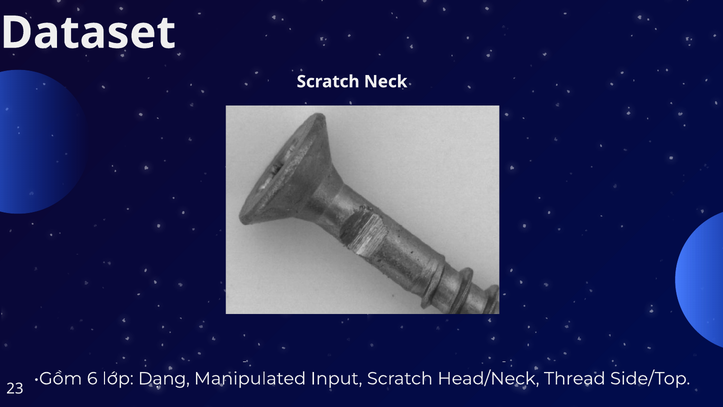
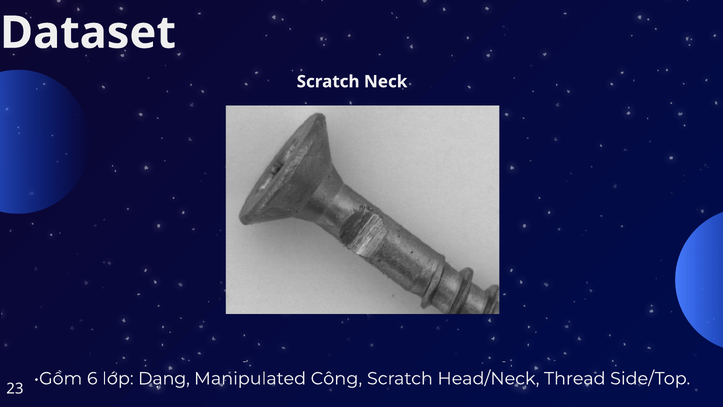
Input: Input -> Công
